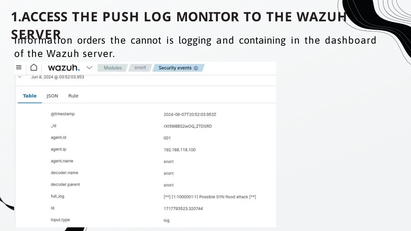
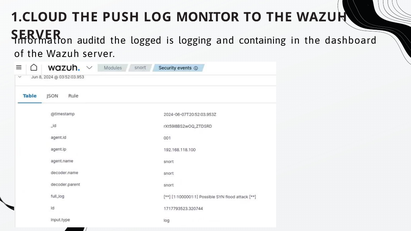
1.ACCESS: 1.ACCESS -> 1.CLOUD
orders: orders -> auditd
cannot: cannot -> logged
